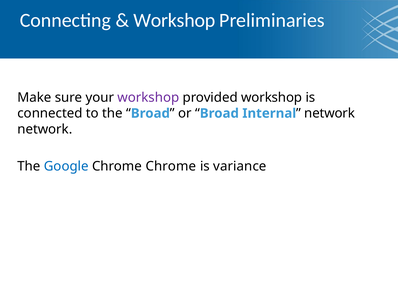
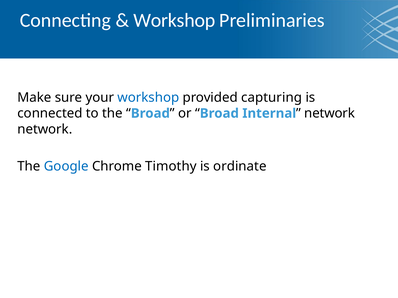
workshop at (148, 98) colour: purple -> blue
provided workshop: workshop -> capturing
Chrome Chrome: Chrome -> Timothy
variance: variance -> ordinate
